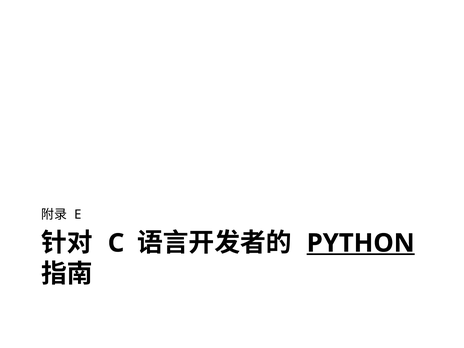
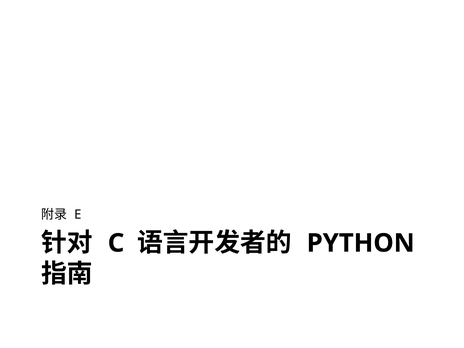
PYTHON underline: present -> none
